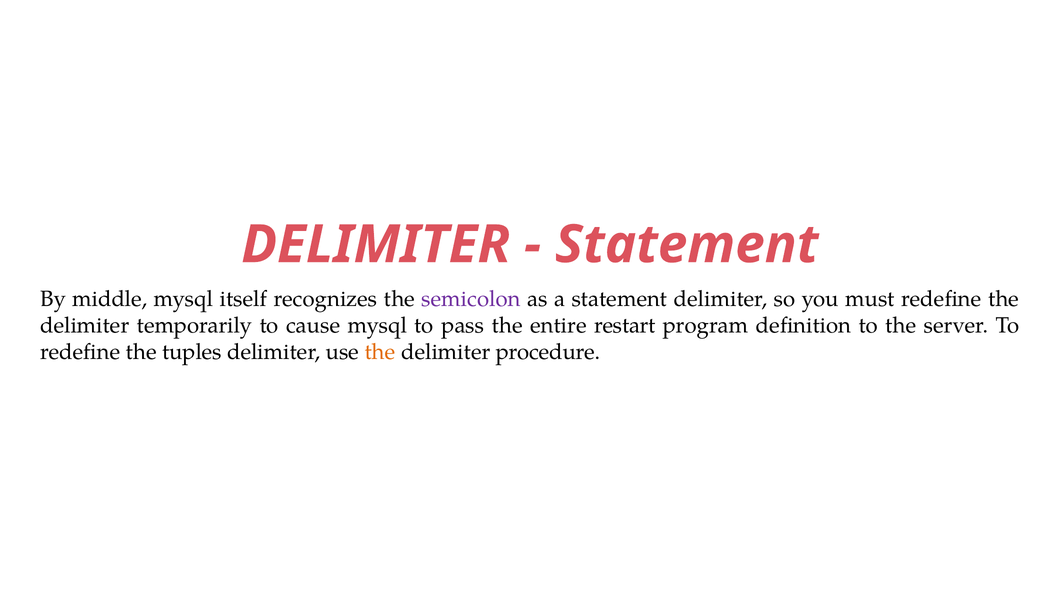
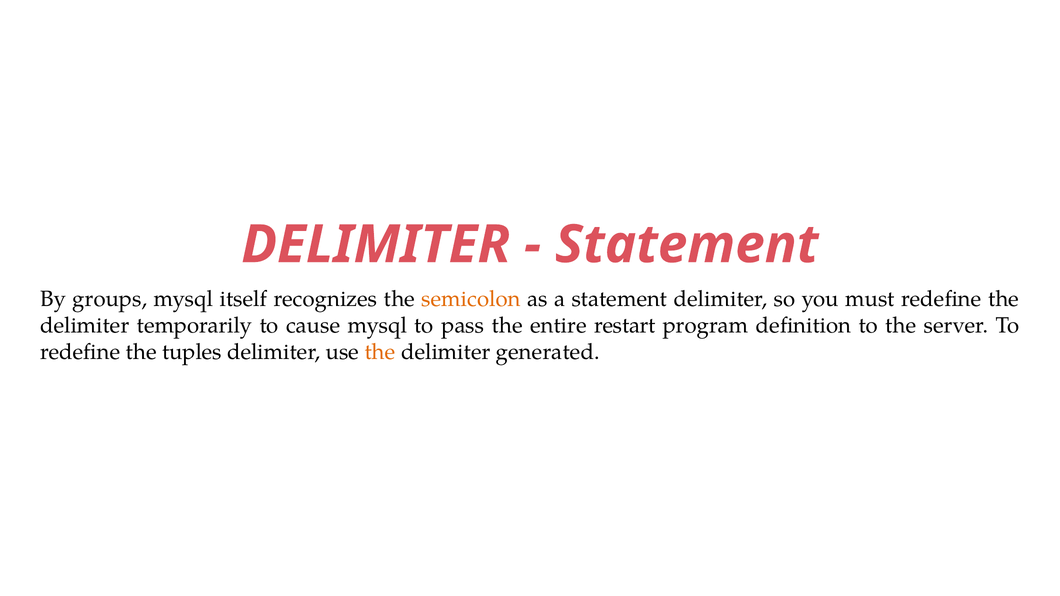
middle: middle -> groups
semicolon colour: purple -> orange
procedure: procedure -> generated
